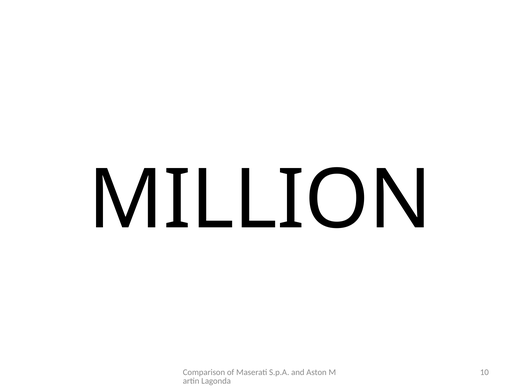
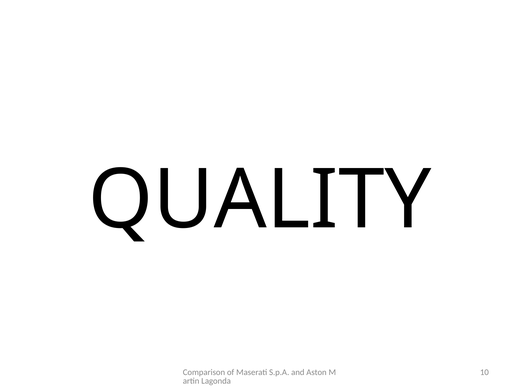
MILLION: MILLION -> QUALITY
